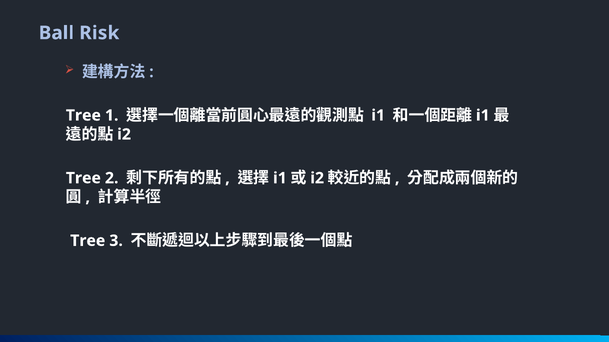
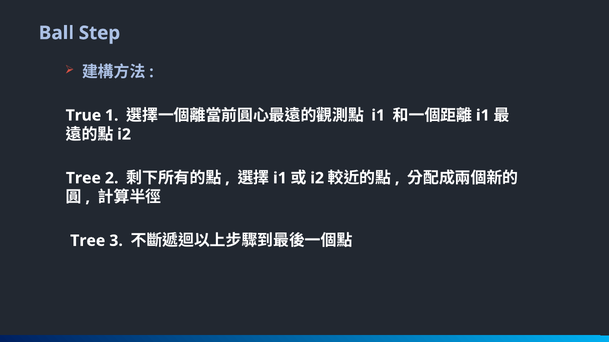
Risk: Risk -> Step
Tree at (83, 116): Tree -> True
